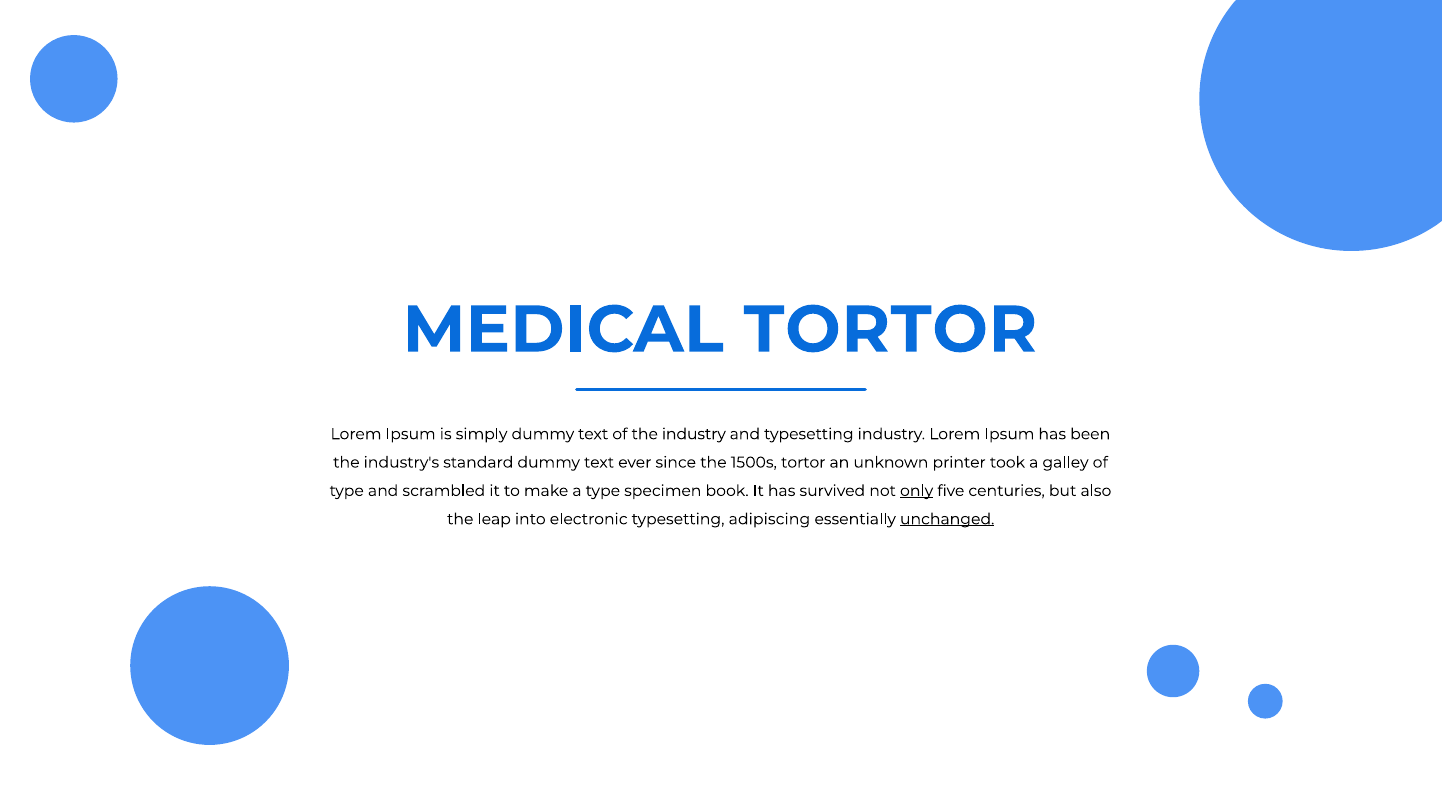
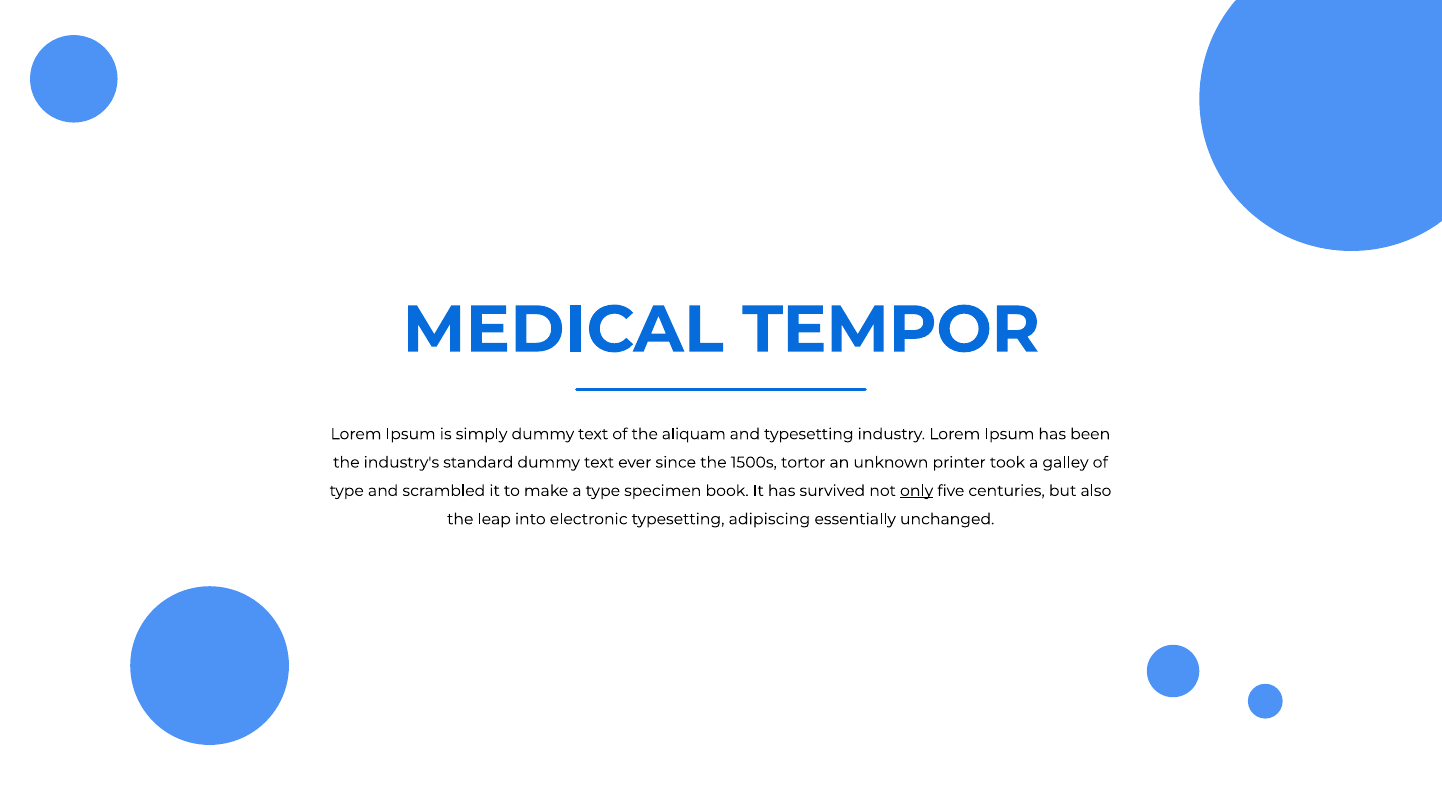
MEDICAL TORTOR: TORTOR -> TEMPOR
the industry: industry -> aliquam
unchanged underline: present -> none
